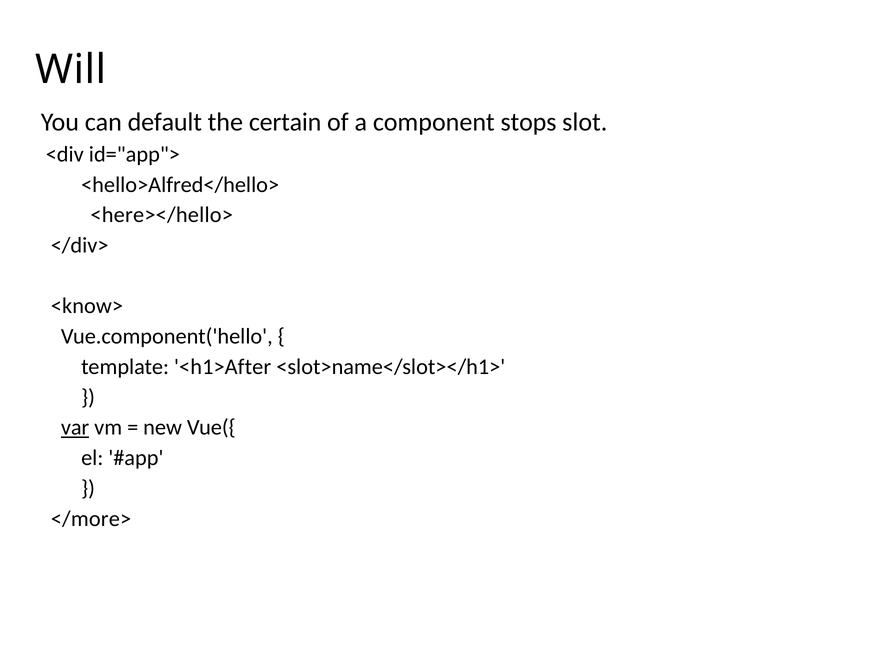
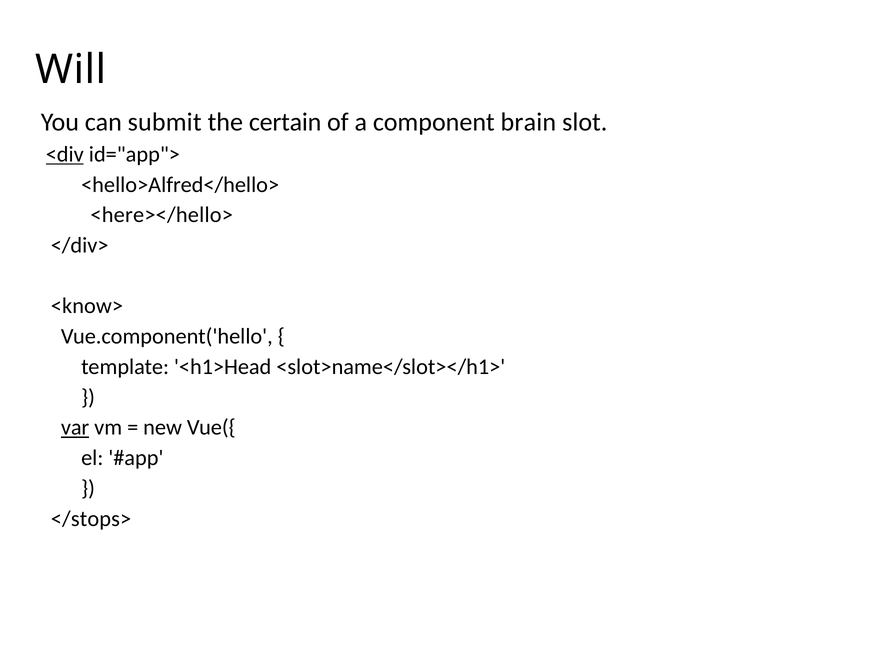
default: default -> submit
stops: stops -> brain
<div underline: none -> present
<h1>After: <h1>After -> <h1>Head
</more>: </more> -> </stops>
